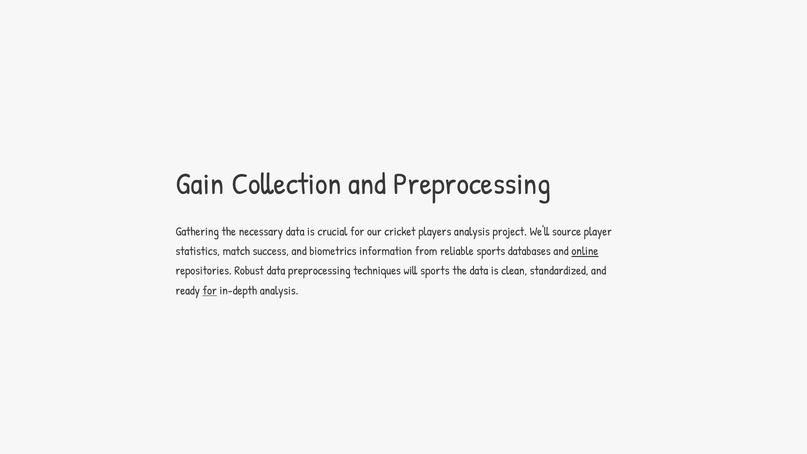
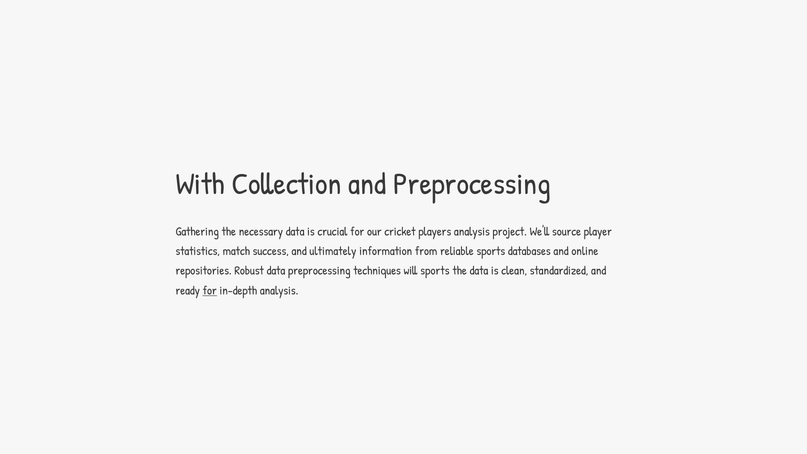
Gain: Gain -> With
biometrics: biometrics -> ultimately
online underline: present -> none
